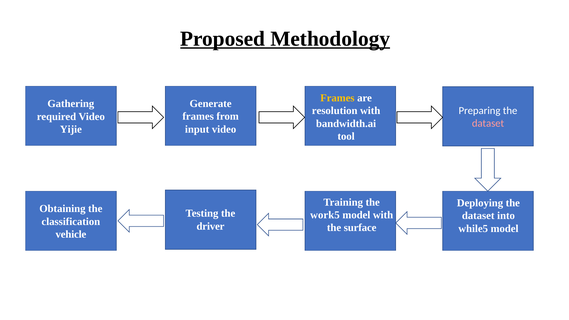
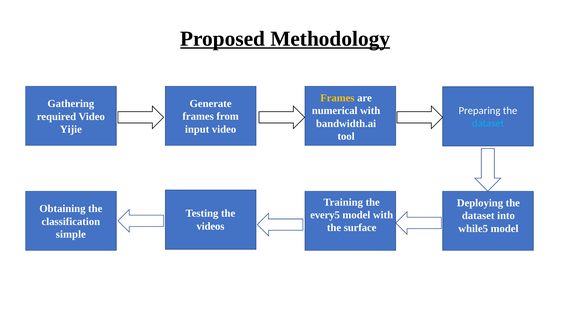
resolution: resolution -> numerical
dataset at (488, 123) colour: pink -> light blue
work5: work5 -> every5
driver: driver -> videos
vehicle: vehicle -> simple
